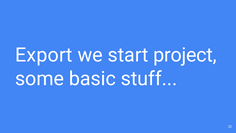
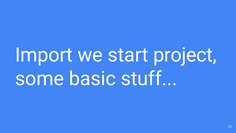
Export: Export -> Import
